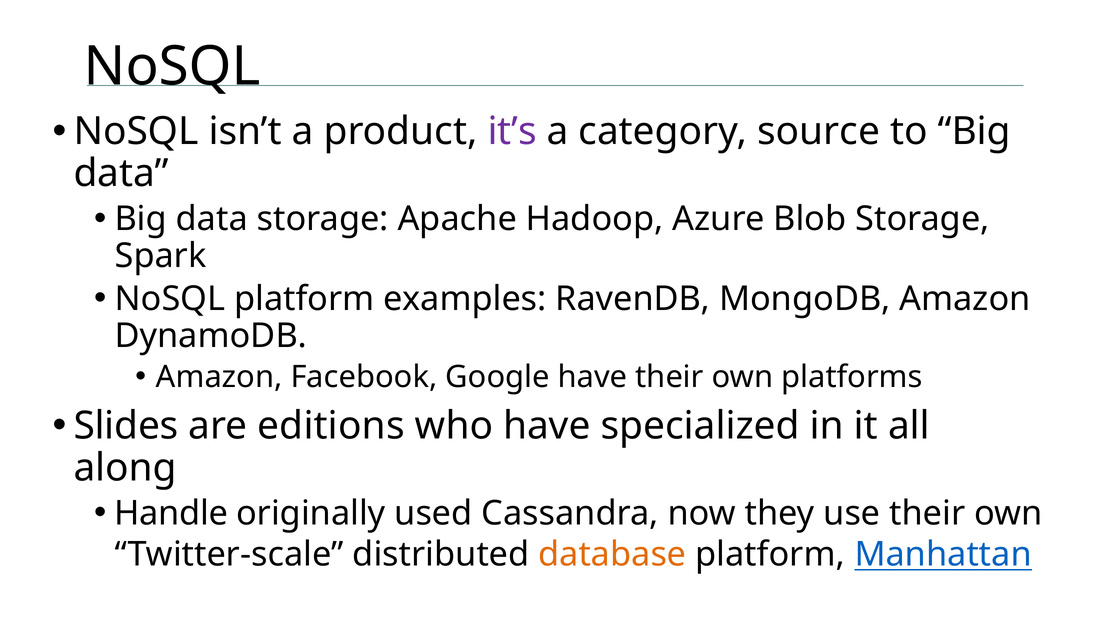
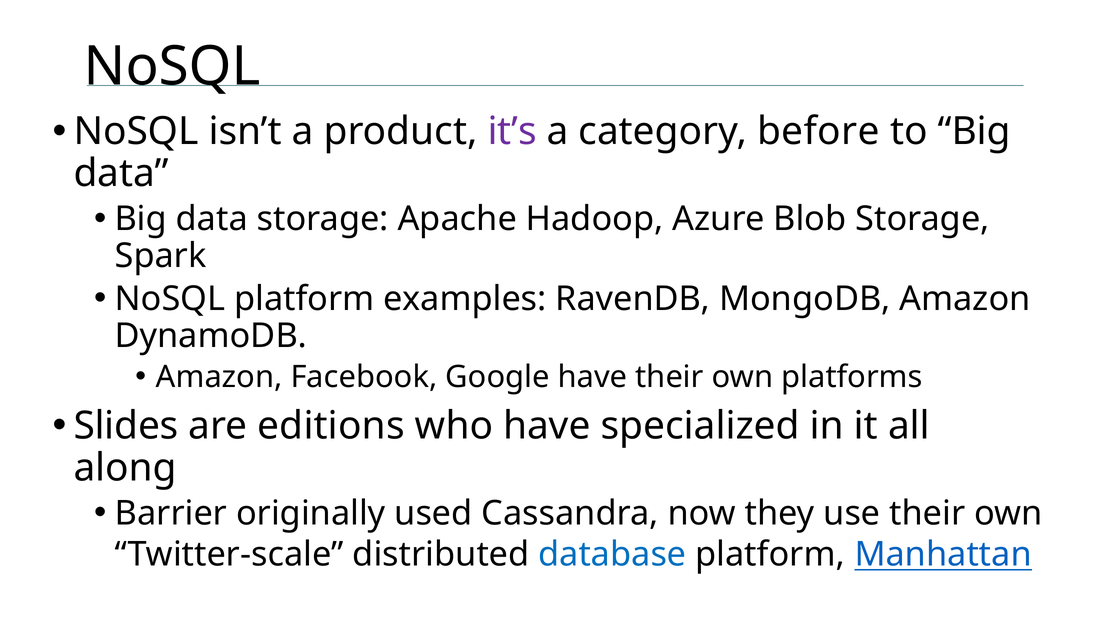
source: source -> before
Handle: Handle -> Barrier
database colour: orange -> blue
